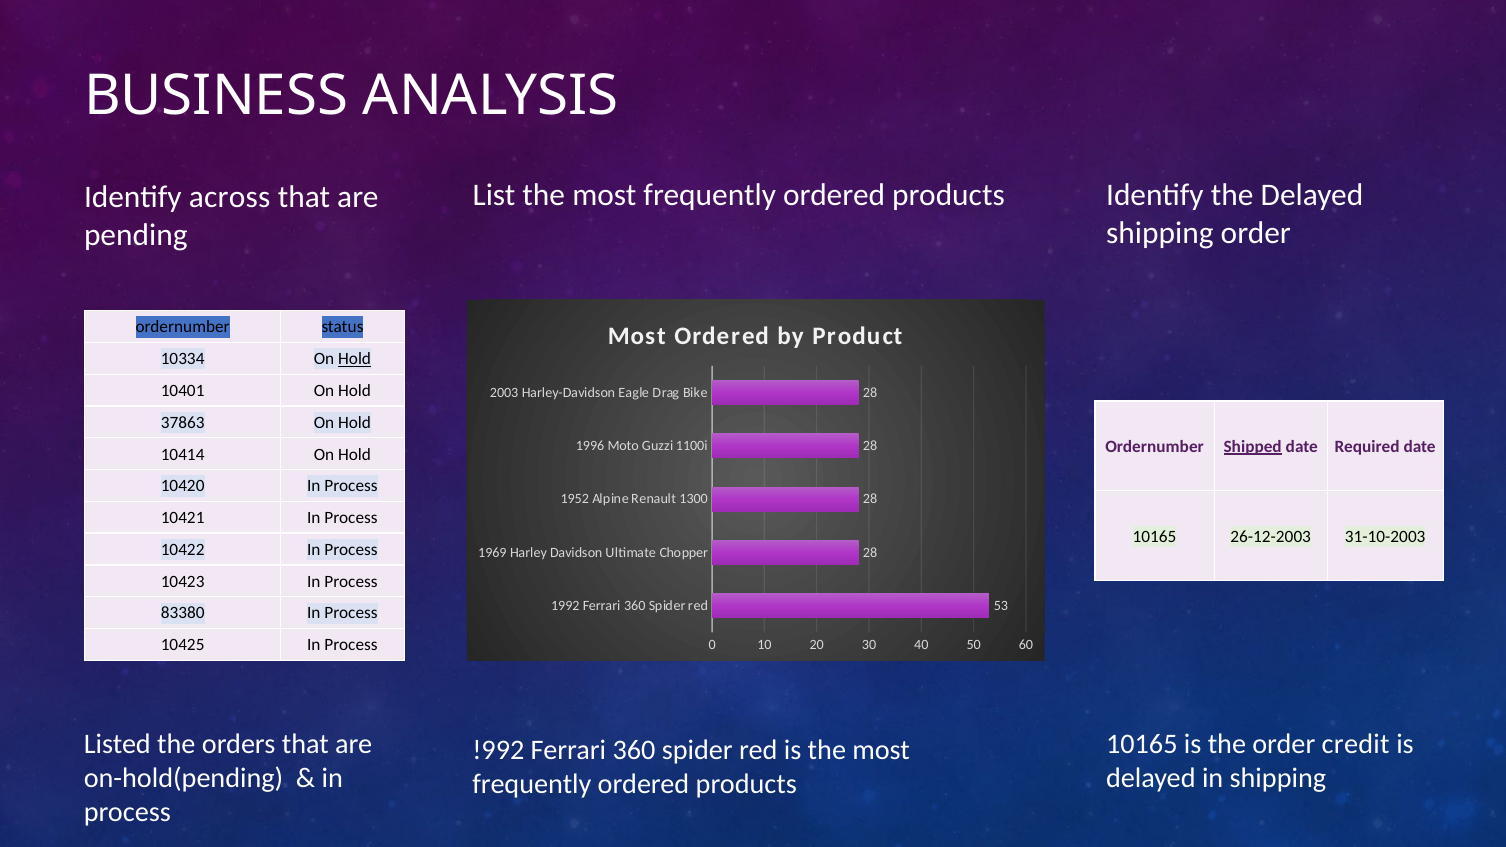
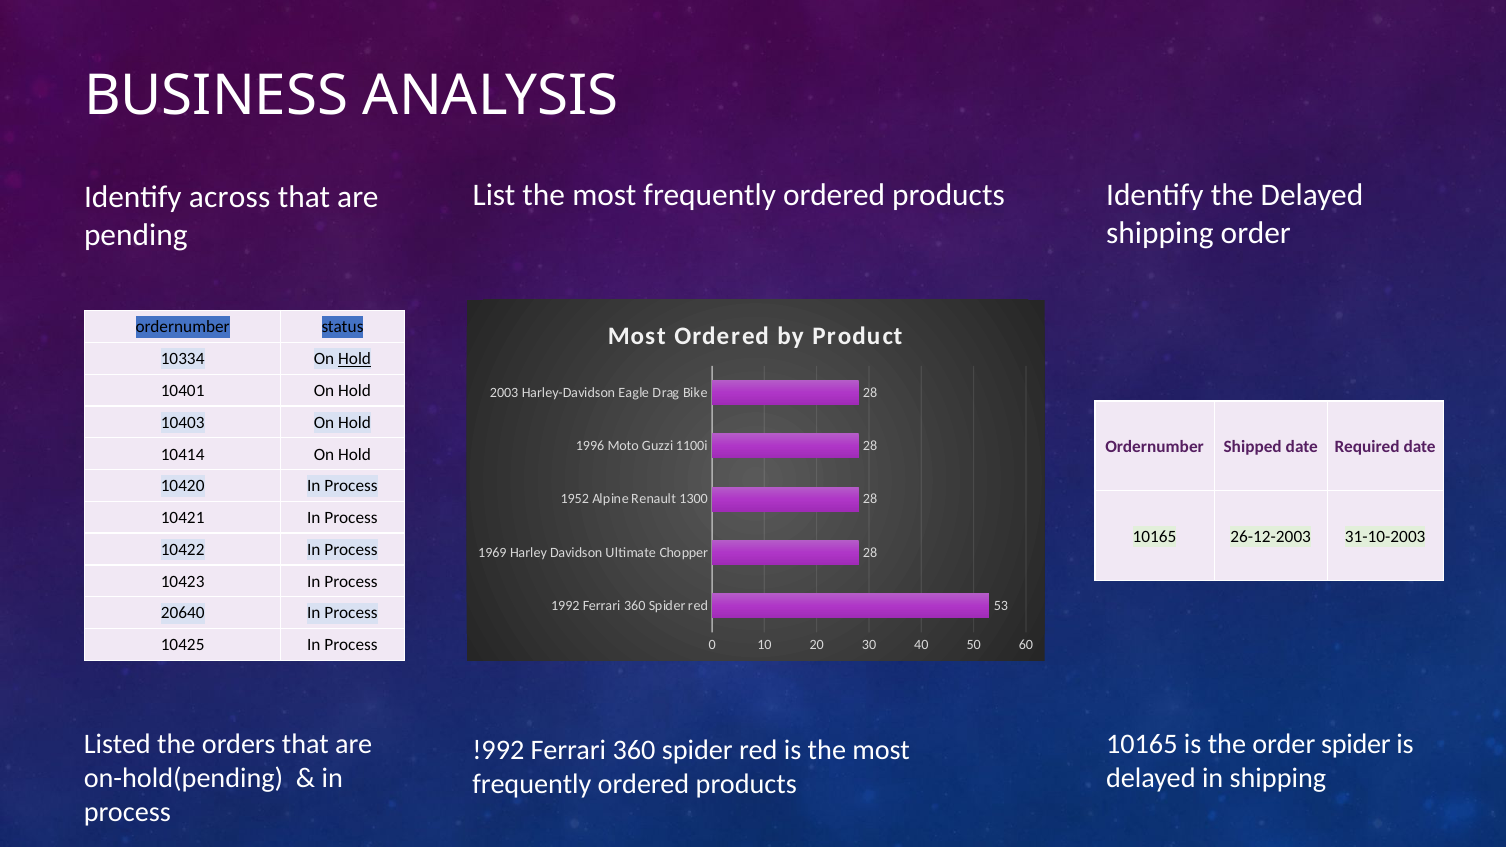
37863: 37863 -> 10403
Shipped underline: present -> none
83380: 83380 -> 20640
order credit: credit -> spider
